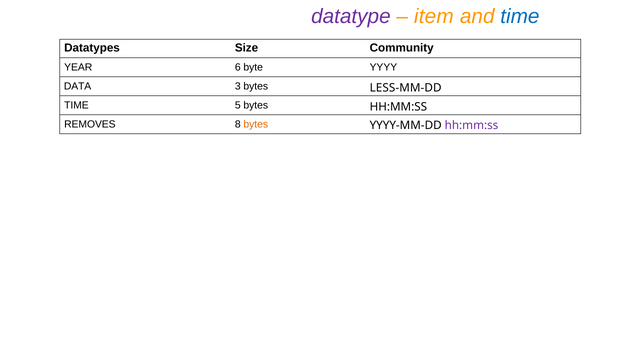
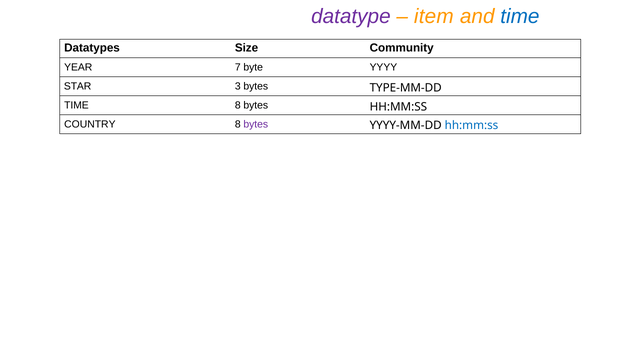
6: 6 -> 7
DATA: DATA -> STAR
LESS-MM-DD: LESS-MM-DD -> TYPE-MM-DD
TIME 5: 5 -> 8
REMOVES: REMOVES -> COUNTRY
bytes at (256, 124) colour: orange -> purple
hh:mm:ss at (472, 126) colour: purple -> blue
